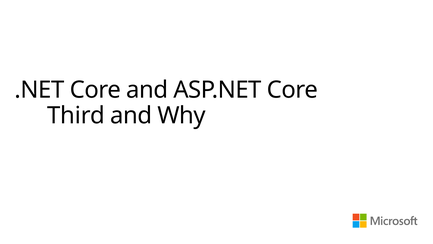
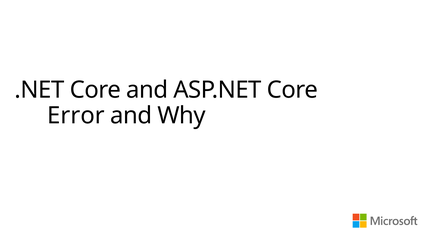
Third: Third -> Error
